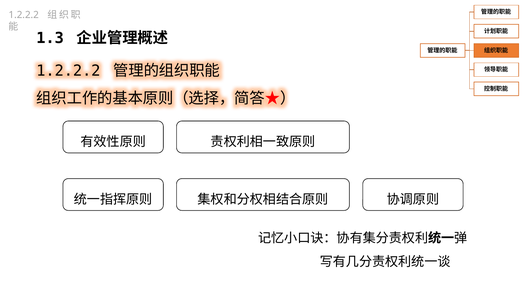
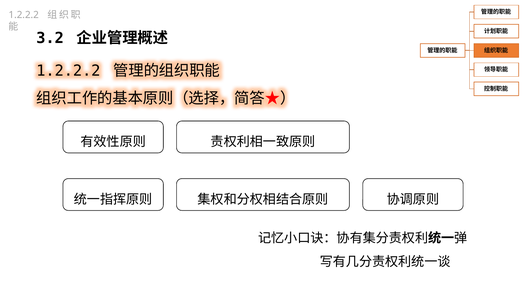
1.3: 1.3 -> 3.2
